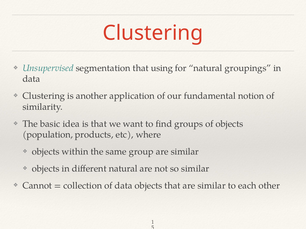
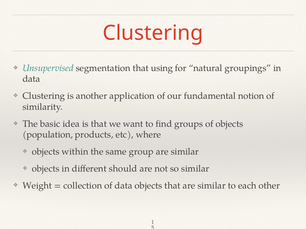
different natural: natural -> should
Cannot: Cannot -> Weight
